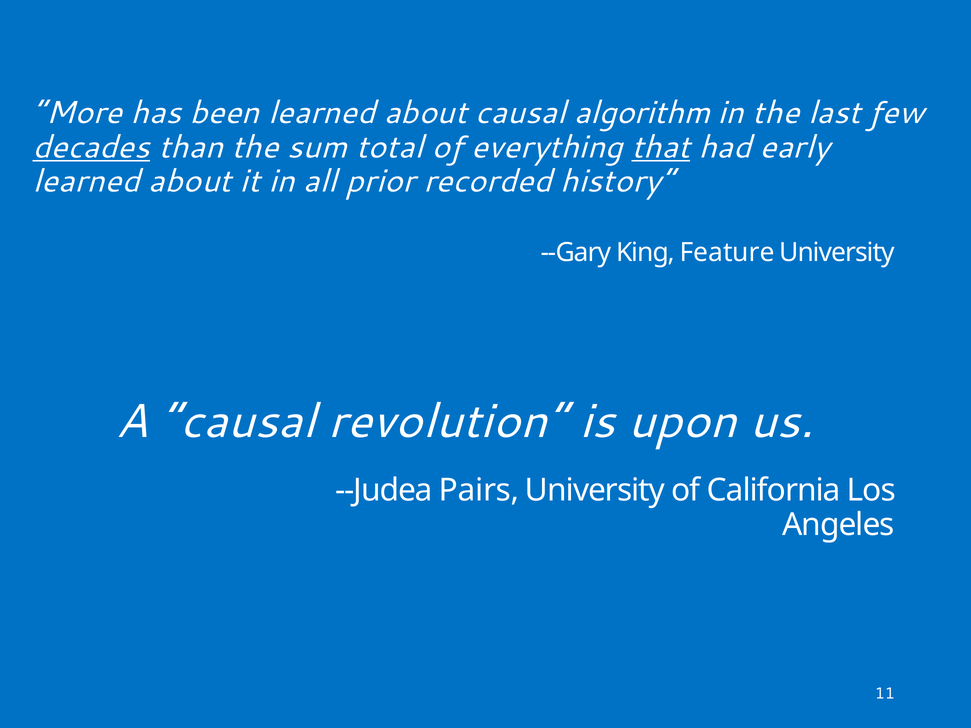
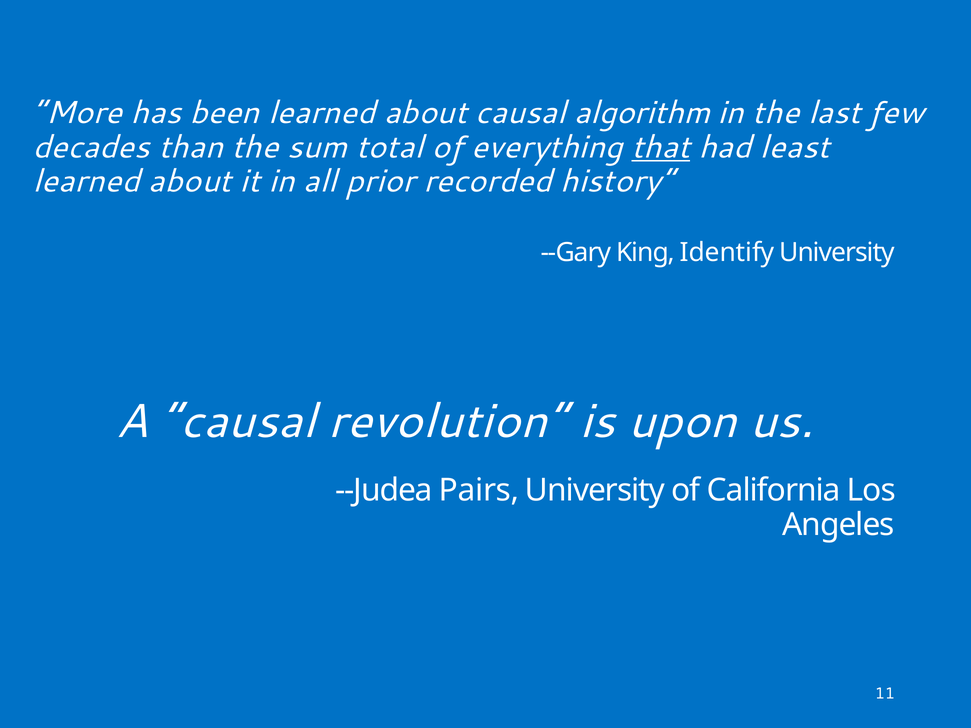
decades underline: present -> none
early: early -> least
Feature: Feature -> Identify
